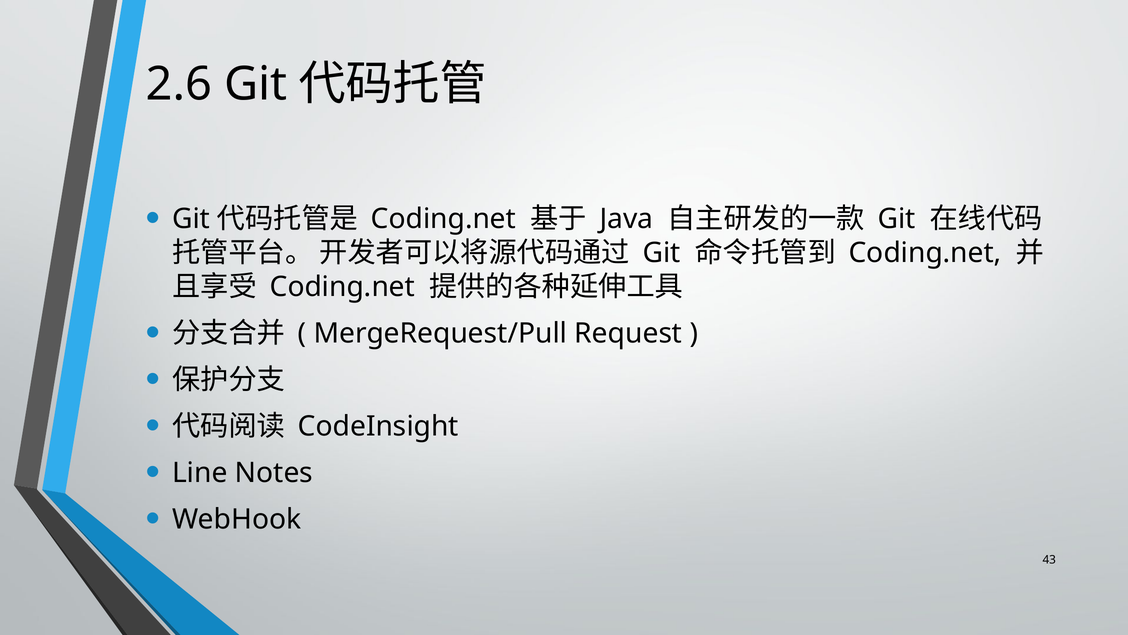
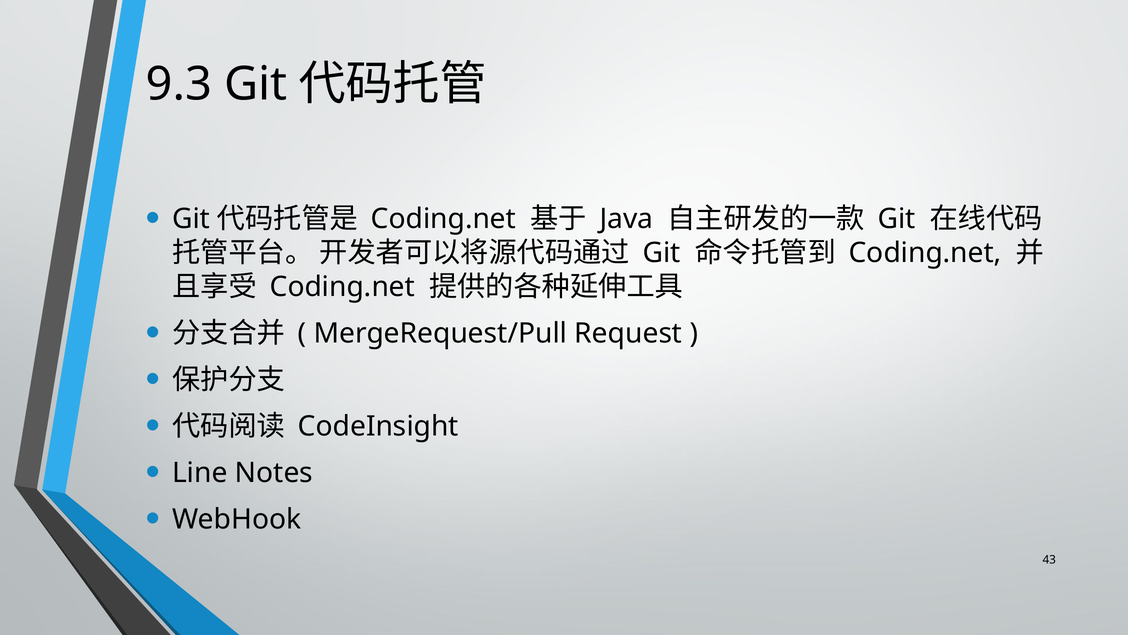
2.6: 2.6 -> 9.3
